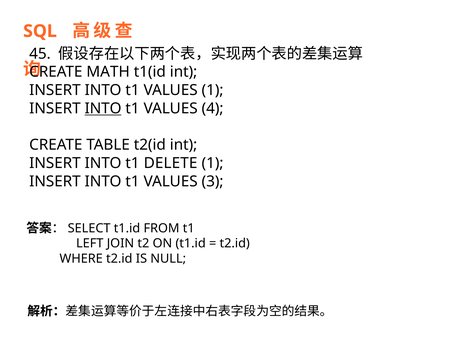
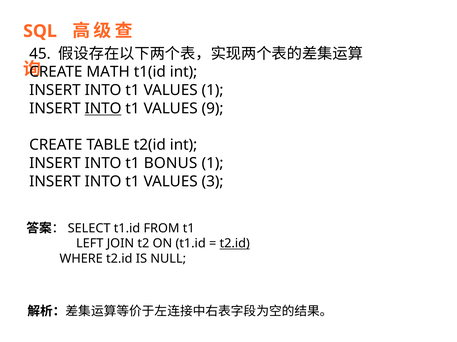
4: 4 -> 9
DELETE: DELETE -> BONUS
t2.id at (235, 244) underline: none -> present
